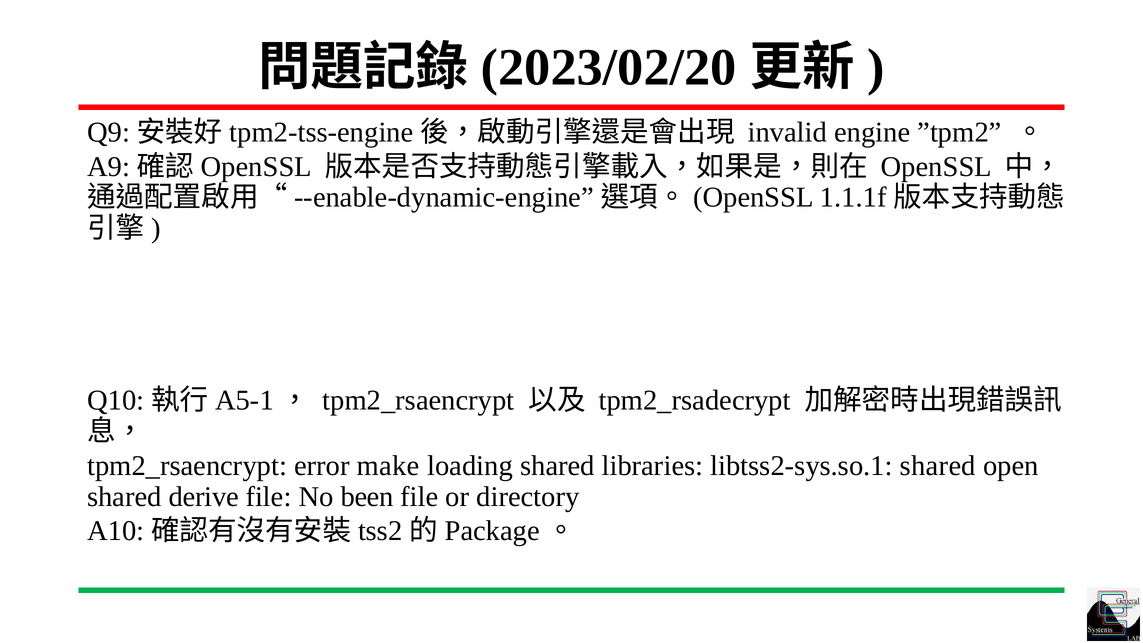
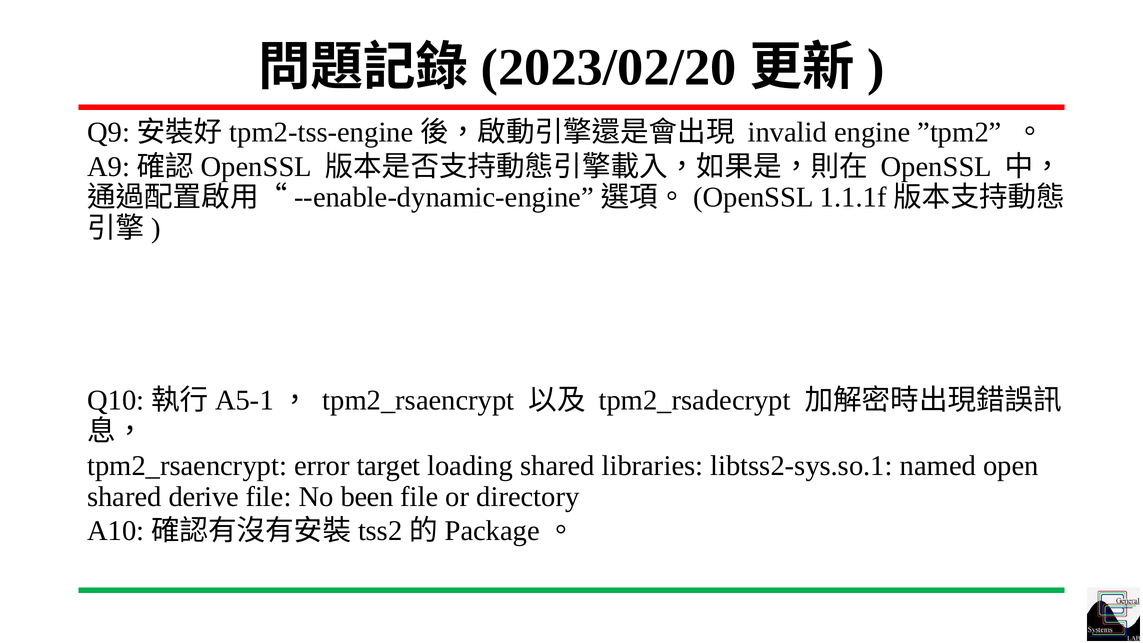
make: make -> target
libtss2-sys.so.1 shared: shared -> named
